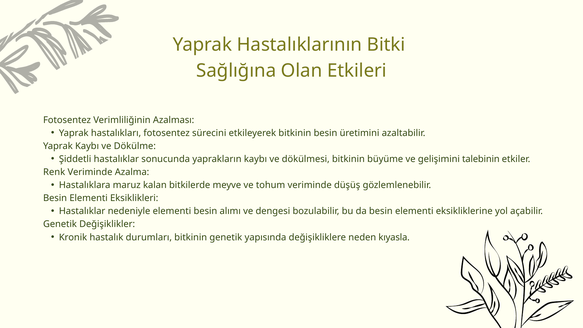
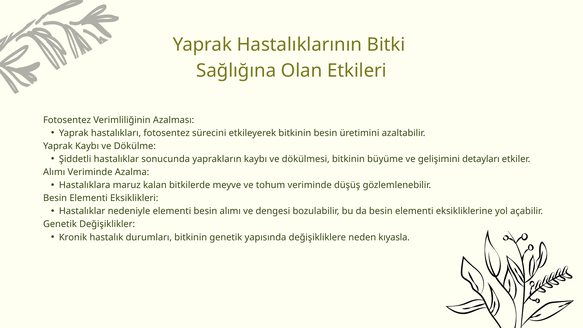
talebinin: talebinin -> detayları
Renk at (54, 172): Renk -> Alımı
